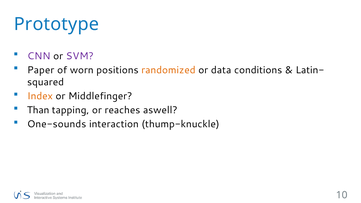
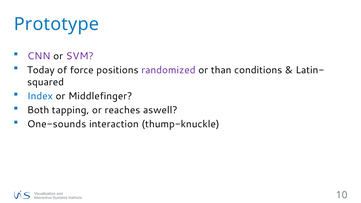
Paper: Paper -> Today
worn: worn -> force
randomized colour: orange -> purple
data: data -> than
Index colour: orange -> blue
Than: Than -> Both
